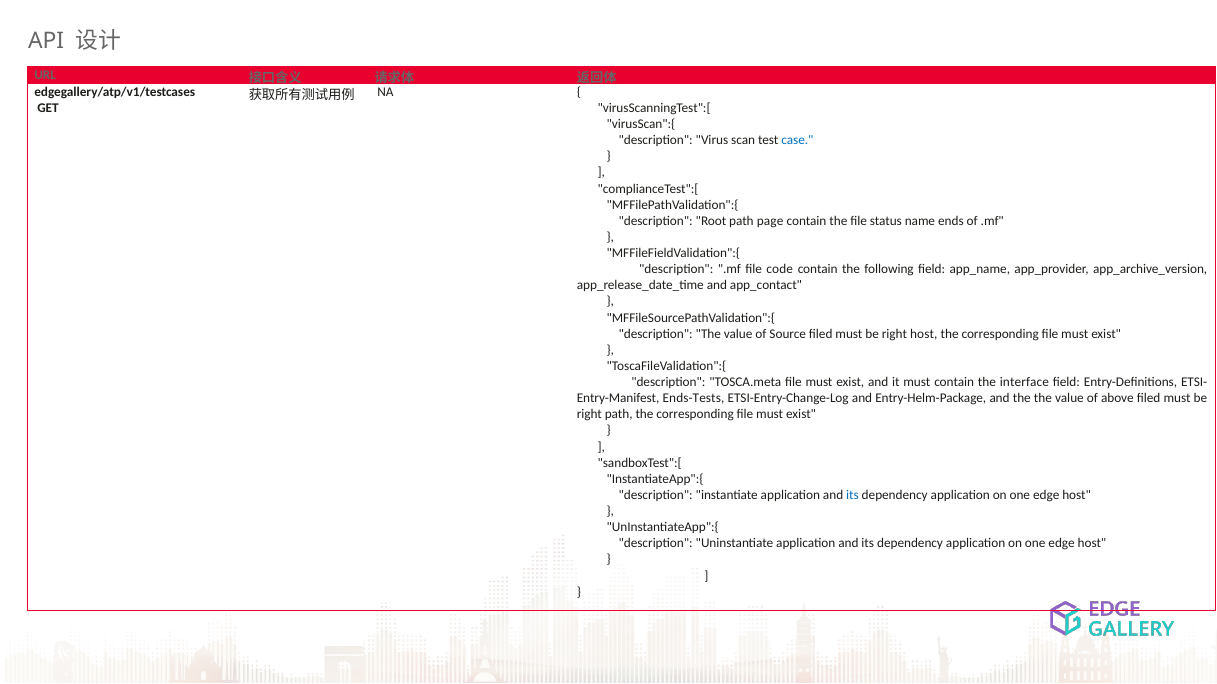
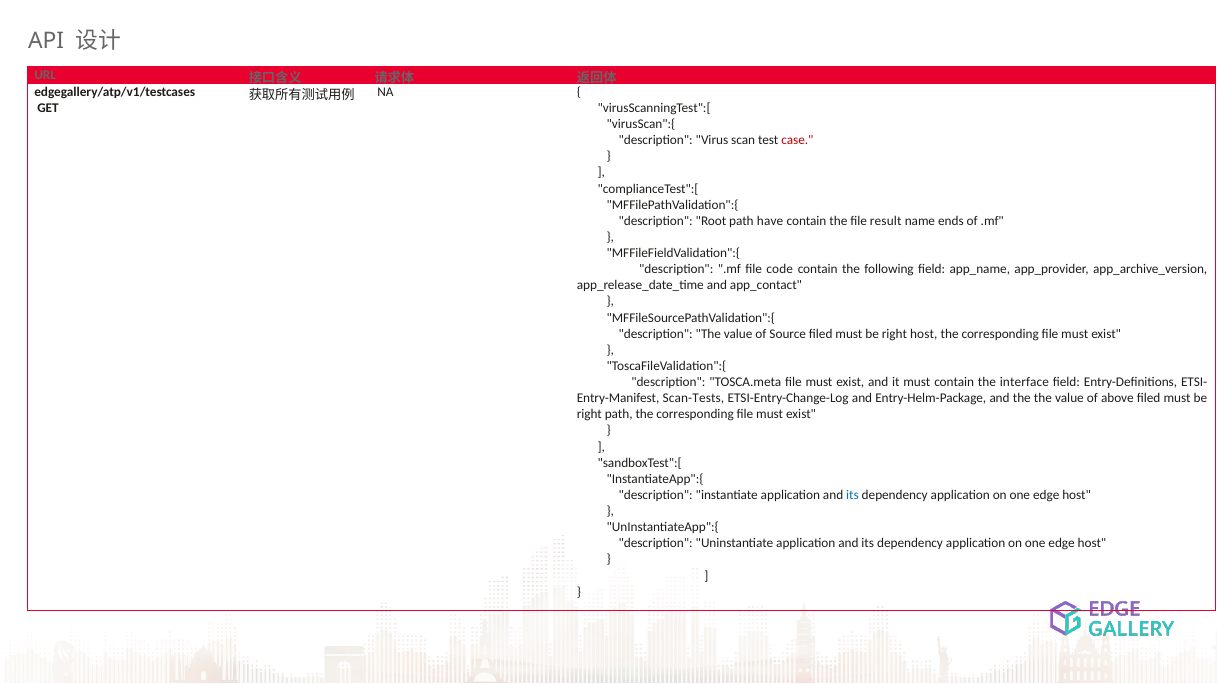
case colour: blue -> red
page: page -> have
status: status -> result
Ends-Tests: Ends-Tests -> Scan-Tests
